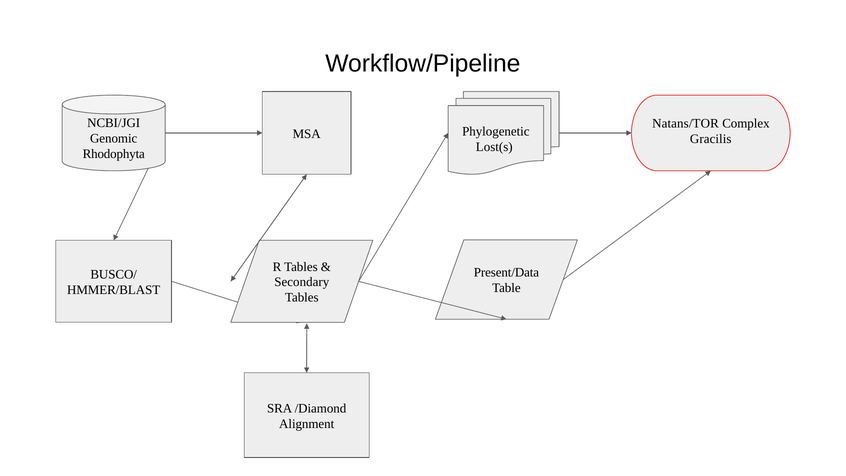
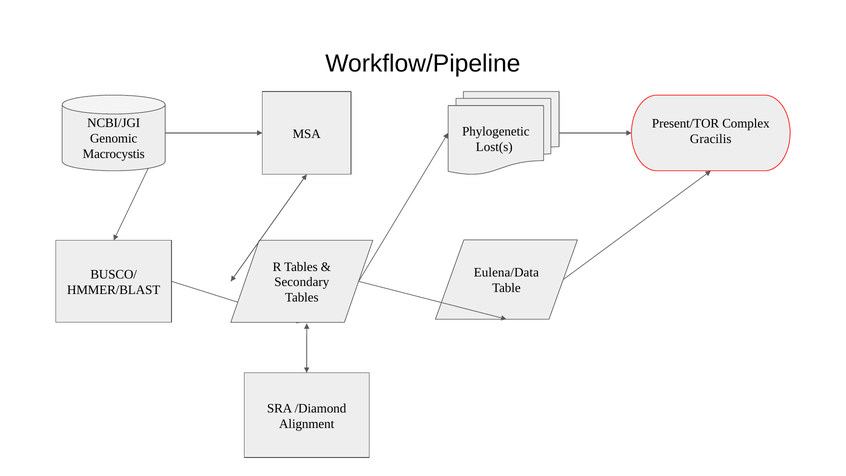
Natans/TOR: Natans/TOR -> Present/TOR
Rhodophyta: Rhodophyta -> Macrocystis
Present/Data: Present/Data -> Eulena/Data
